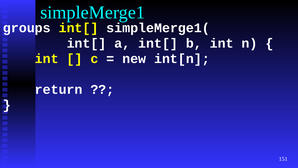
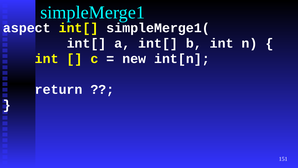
groups: groups -> aspect
